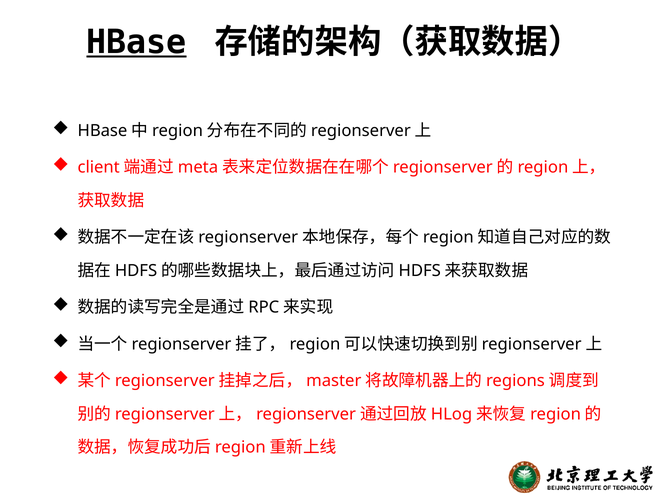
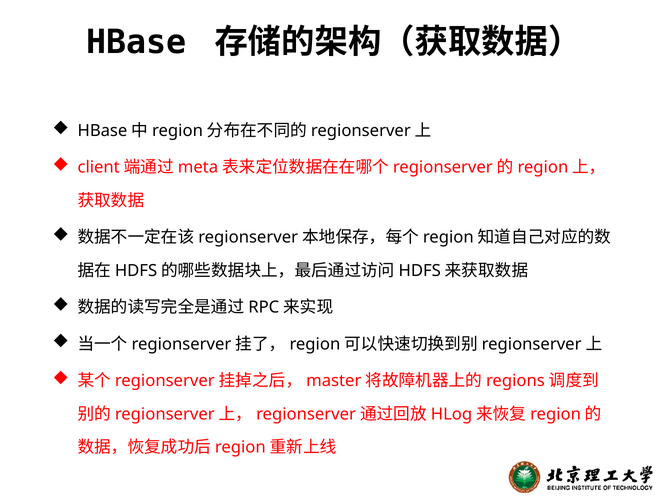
HBase underline: present -> none
